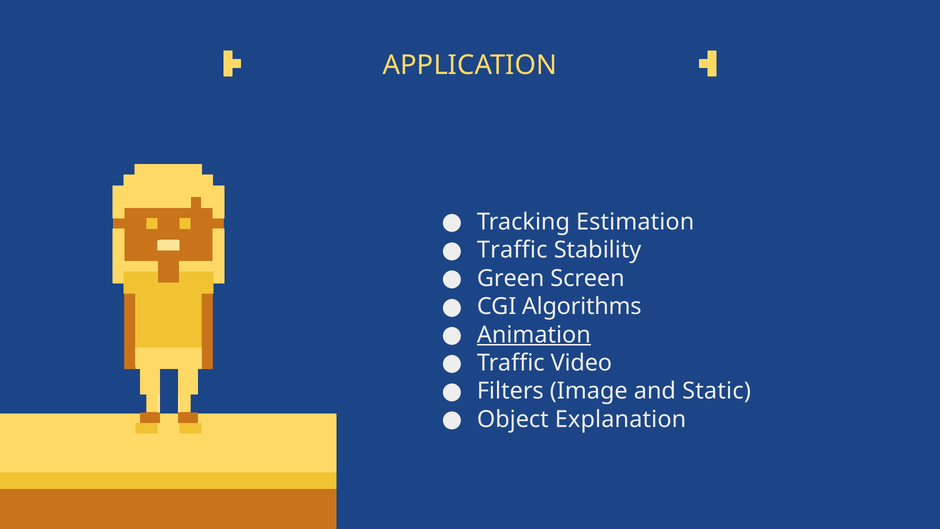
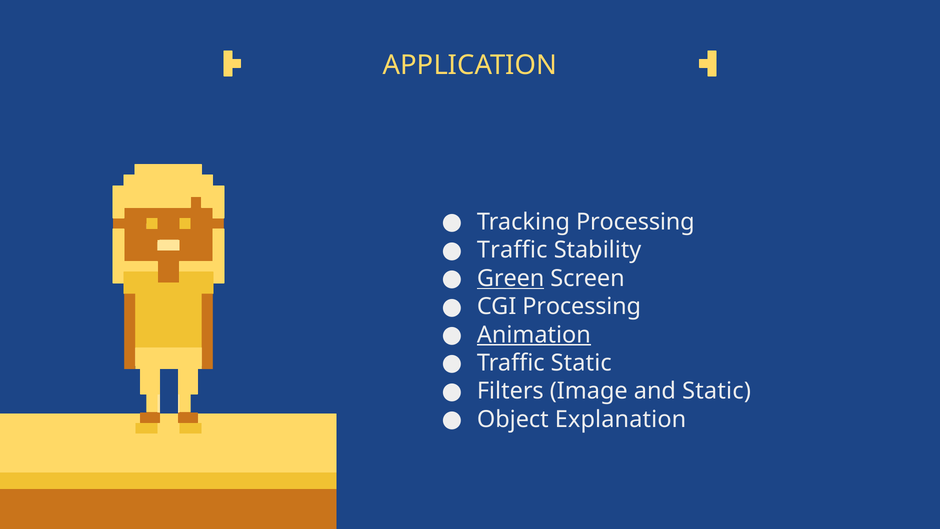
Tracking Estimation: Estimation -> Processing
Green underline: none -> present
CGI Algorithms: Algorithms -> Processing
Traffic Video: Video -> Static
